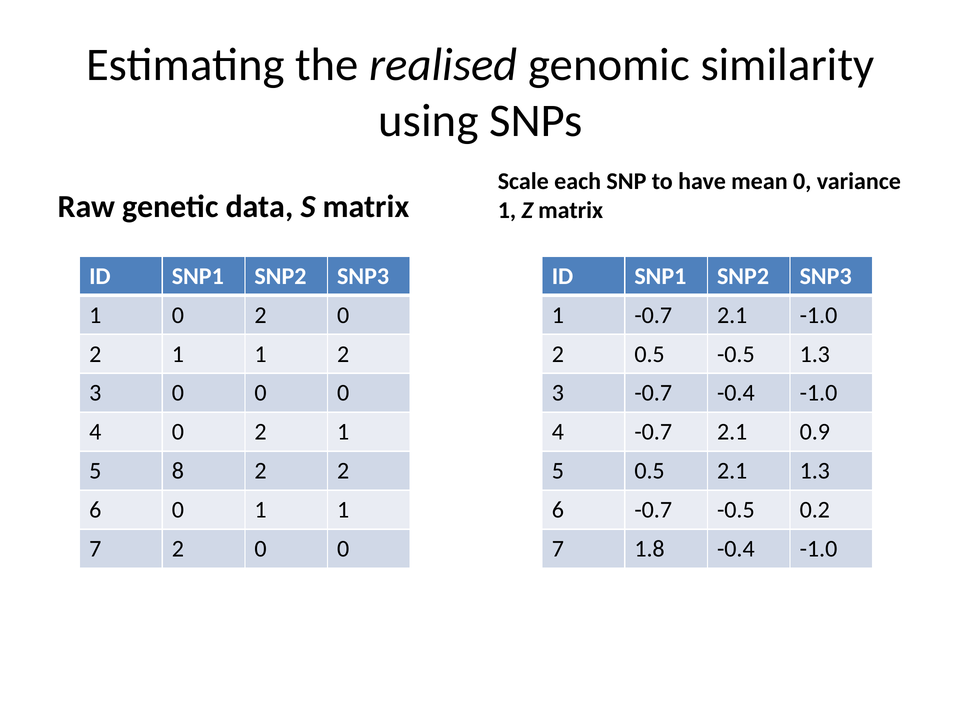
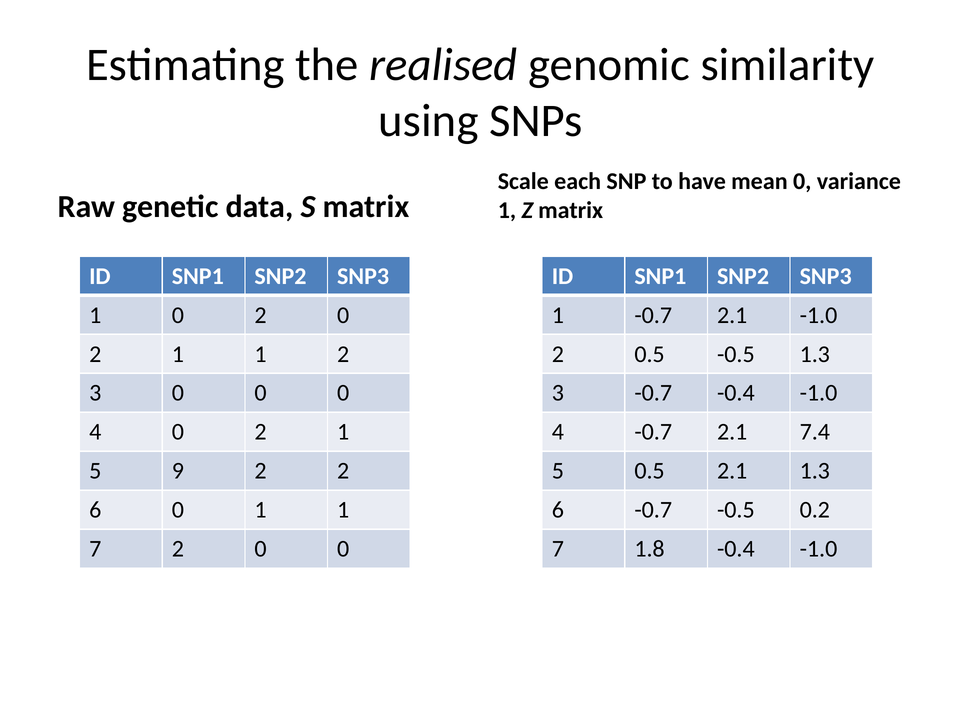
0.9: 0.9 -> 7.4
8: 8 -> 9
